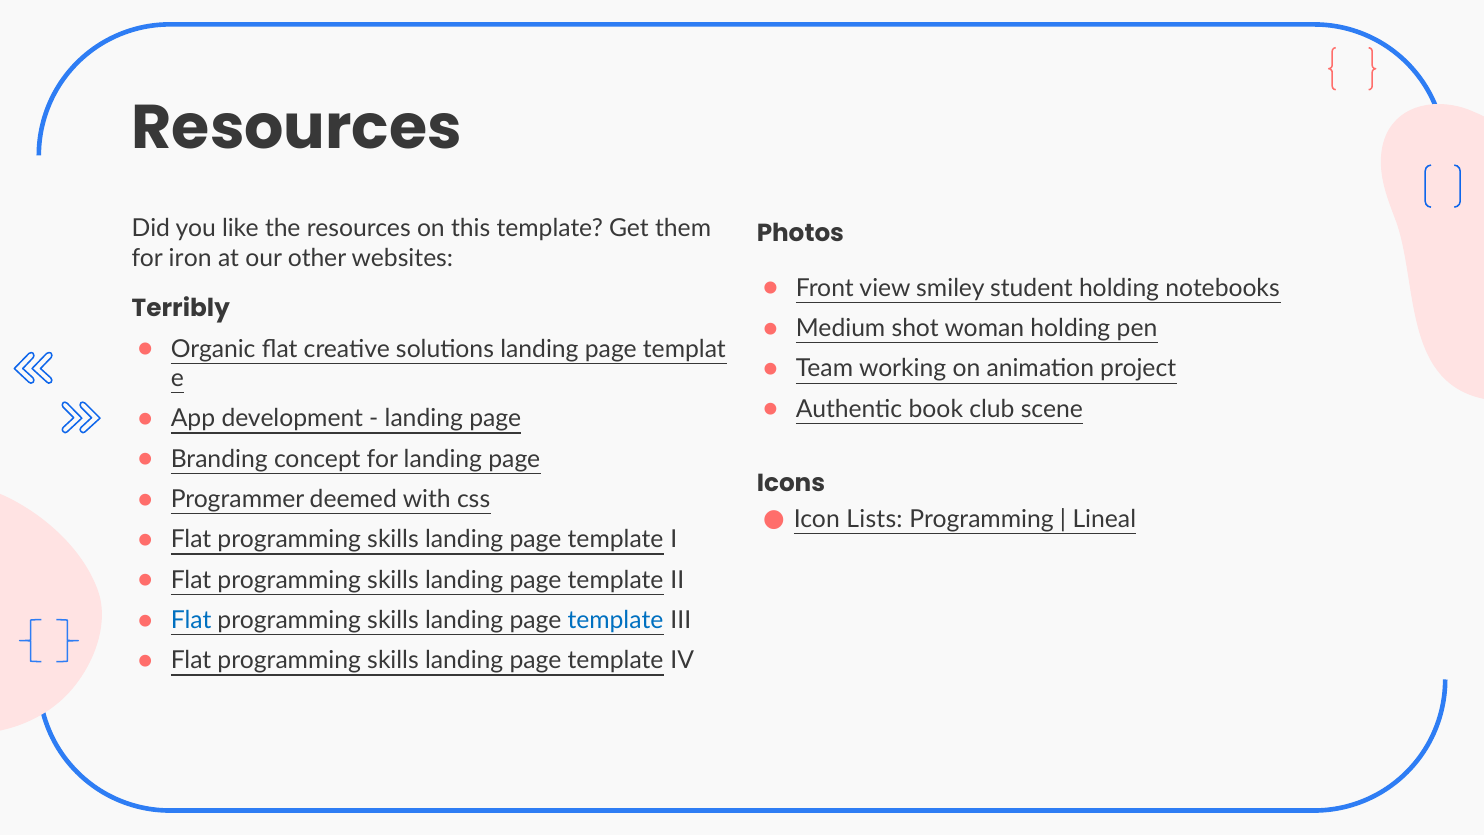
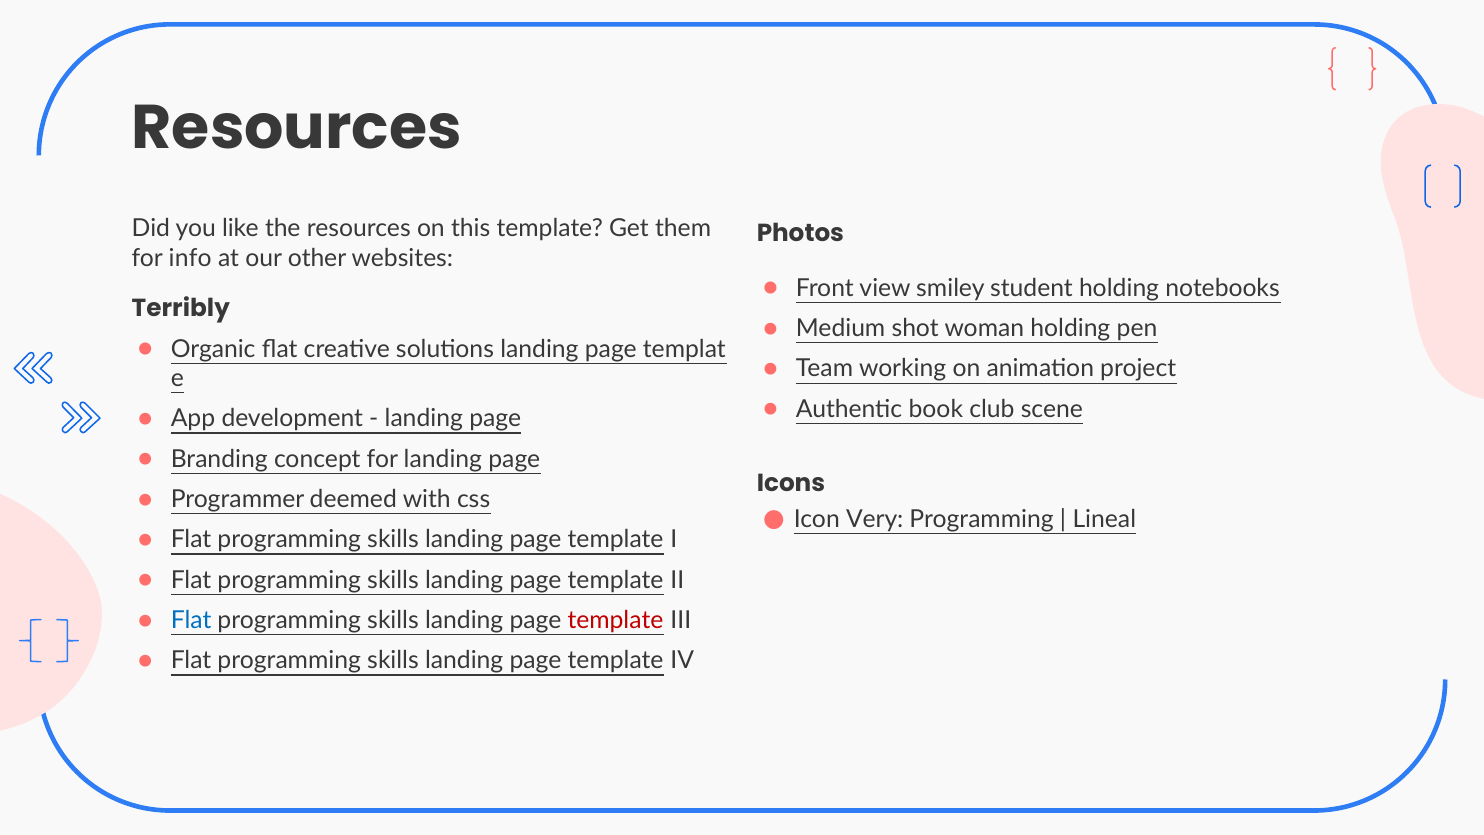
iron: iron -> info
Lists: Lists -> Very
template at (615, 620) colour: blue -> red
